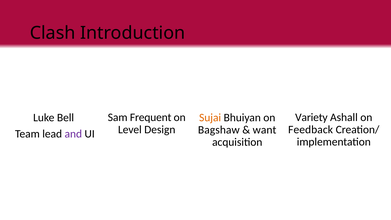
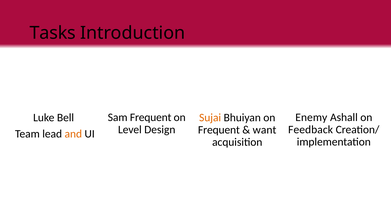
Clash: Clash -> Tasks
Variety: Variety -> Enemy
Bagshaw at (219, 130): Bagshaw -> Frequent
and colour: purple -> orange
